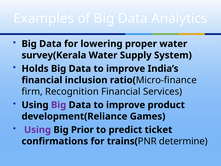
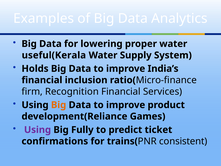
survey(Kerala: survey(Kerala -> useful(Kerala
Big at (59, 105) colour: purple -> orange
Prior: Prior -> Fully
determine: determine -> consistent
